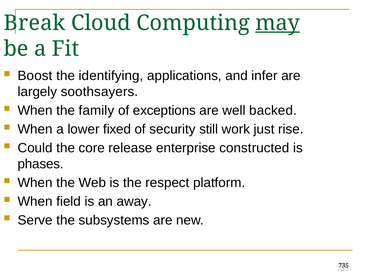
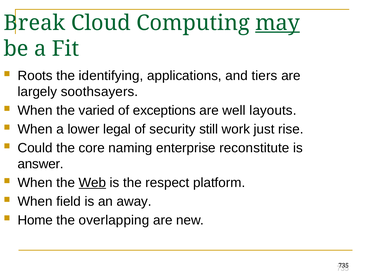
Boost: Boost -> Roots
infer: infer -> tiers
family: family -> varied
backed: backed -> layouts
fixed: fixed -> legal
release: release -> naming
constructed: constructed -> reconstitute
phases: phases -> answer
Web underline: none -> present
Serve: Serve -> Home
subsystems: subsystems -> overlapping
